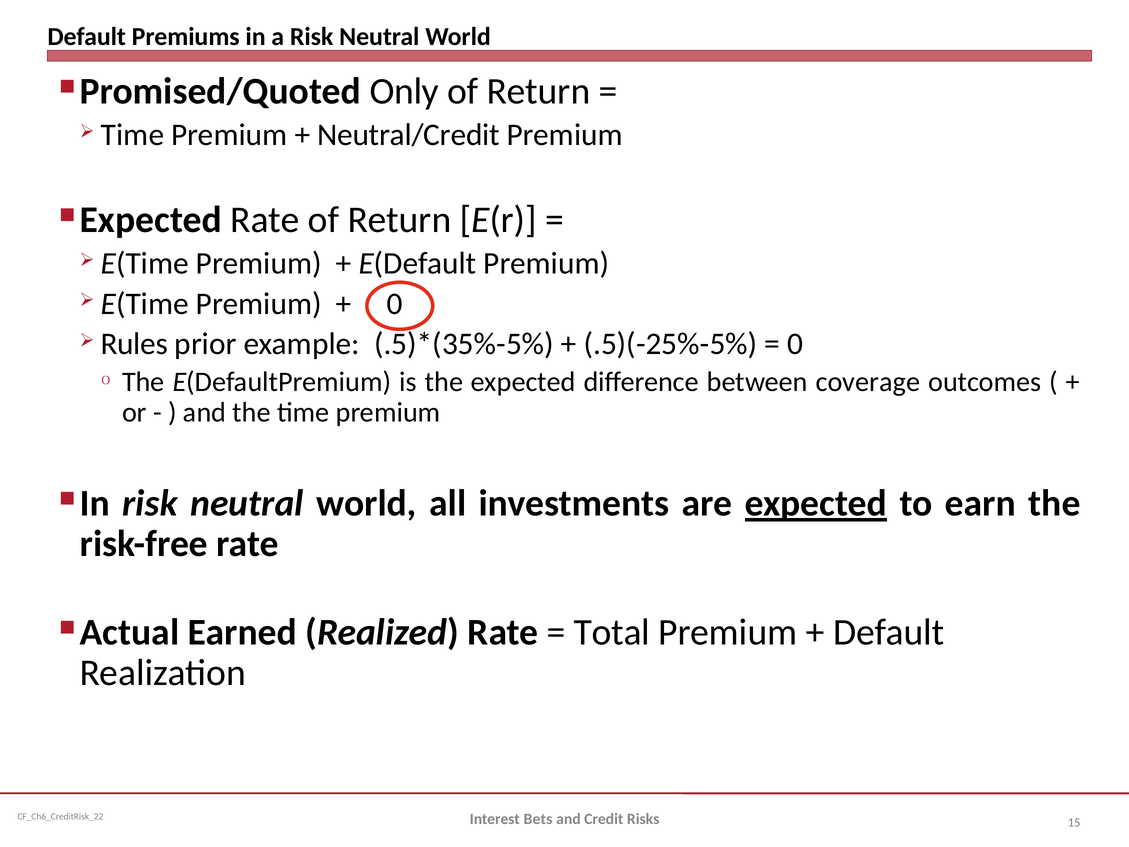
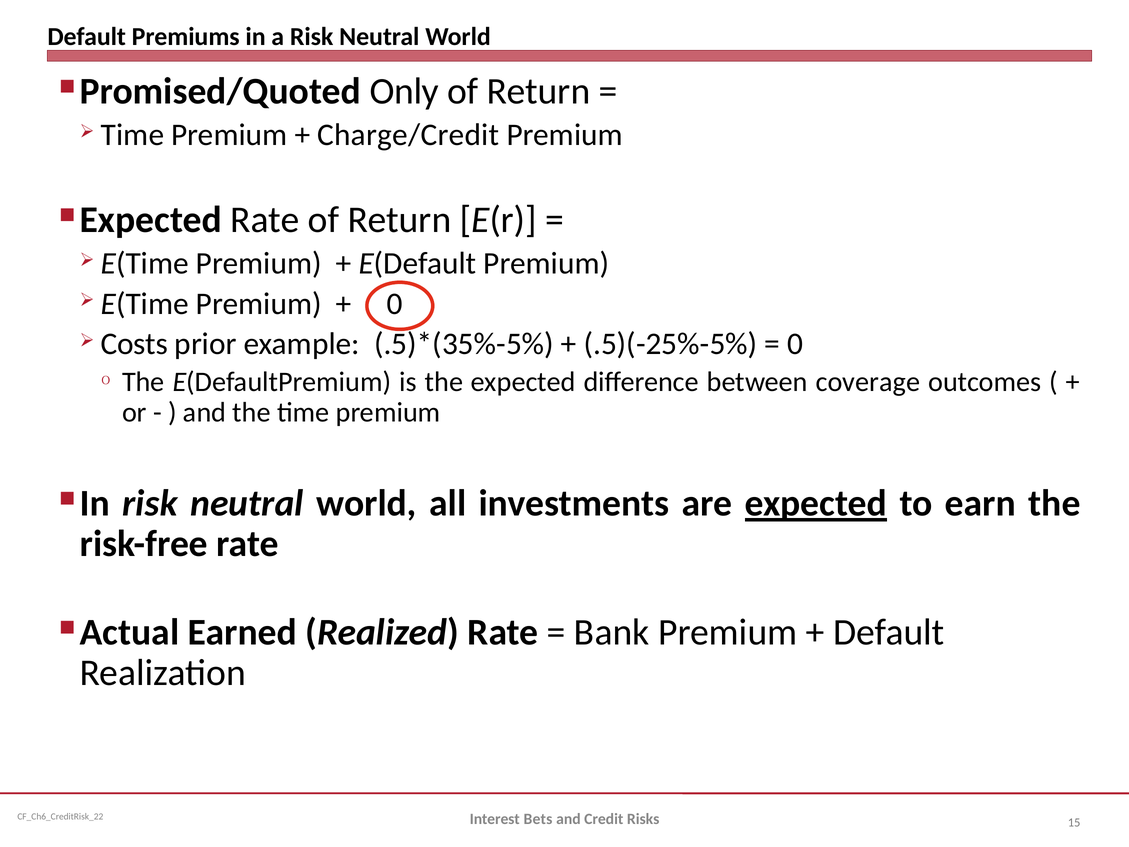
Neutral/Credit: Neutral/Credit -> Charge/Credit
Rules: Rules -> Costs
Total: Total -> Bank
